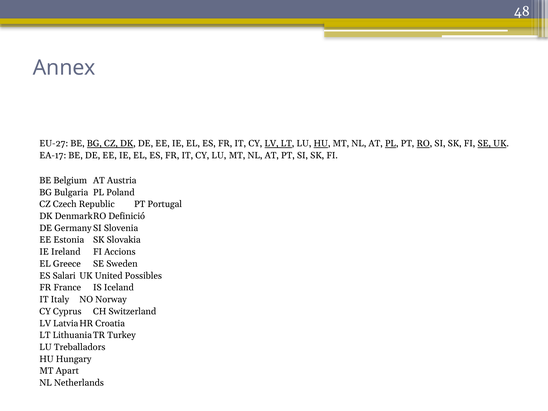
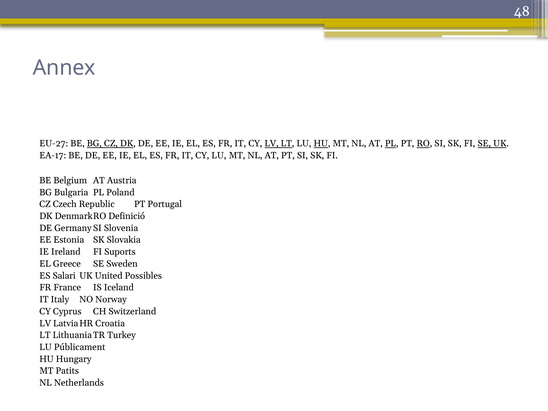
Accions: Accions -> Suports
Treballadors: Treballadors -> Públicament
Apart: Apart -> Patits
